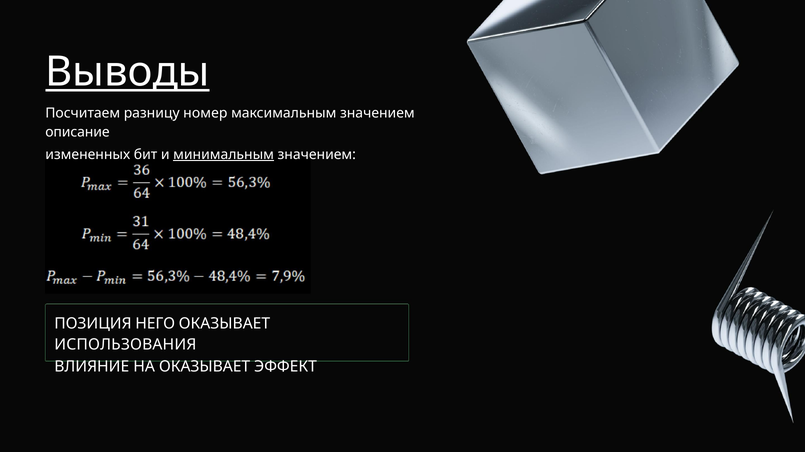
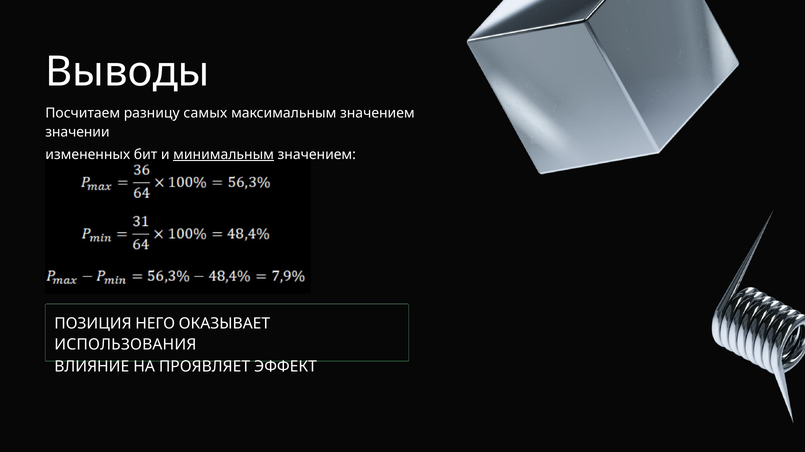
Выводы underline: present -> none
номер: номер -> самых
описание: описание -> значении
НА ОКАЗЫВАЕТ: ОКАЗЫВАЕТ -> ПРОЯВЛЯЕТ
